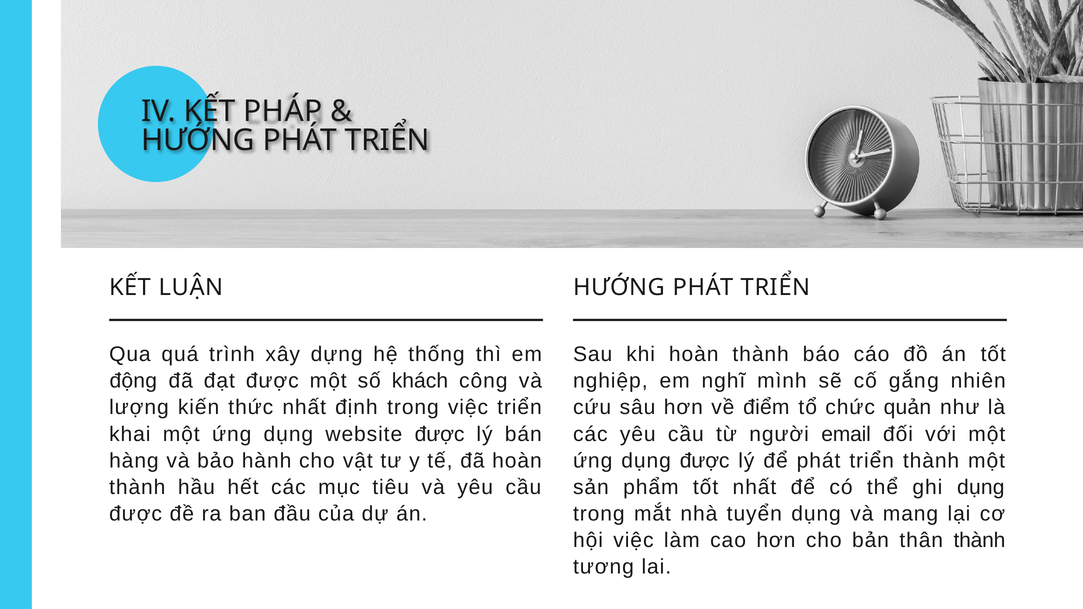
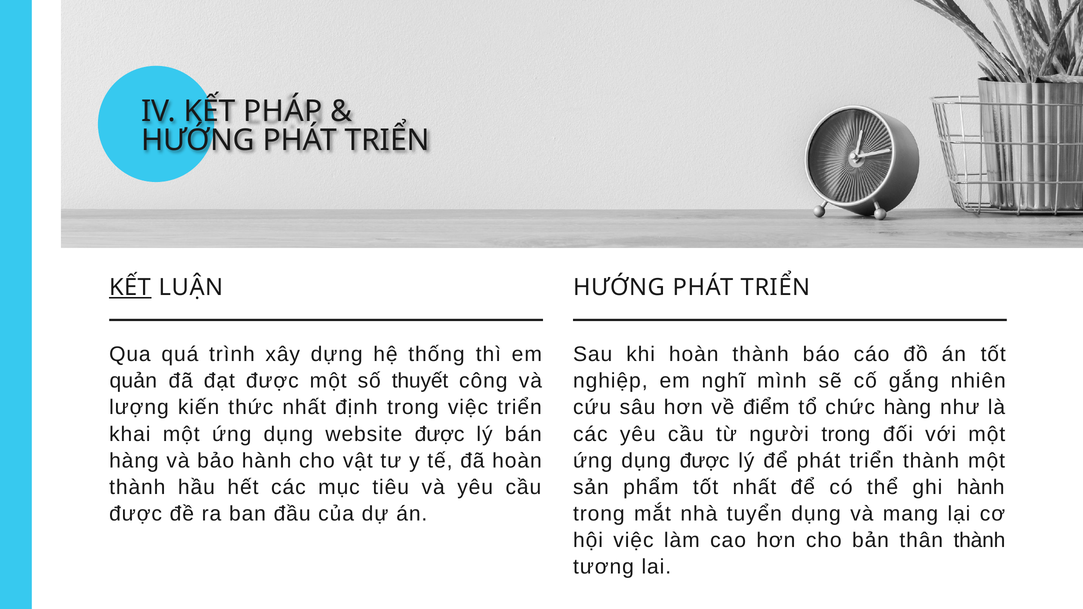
KẾT at (130, 288) underline: none -> present
động: động -> quản
khách: khách -> thuyết
chức quản: quản -> hàng
người email: email -> trong
ghi dụng: dụng -> hành
